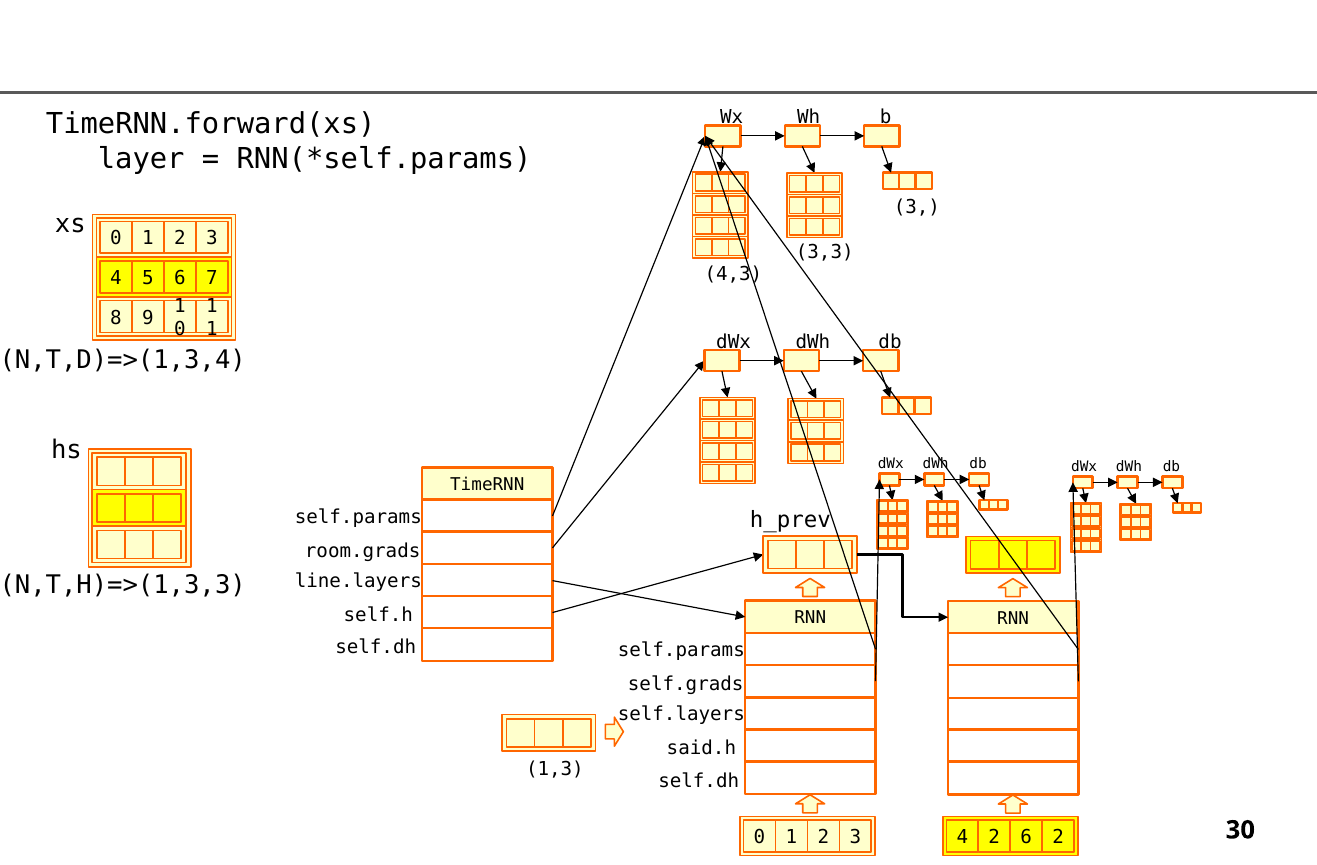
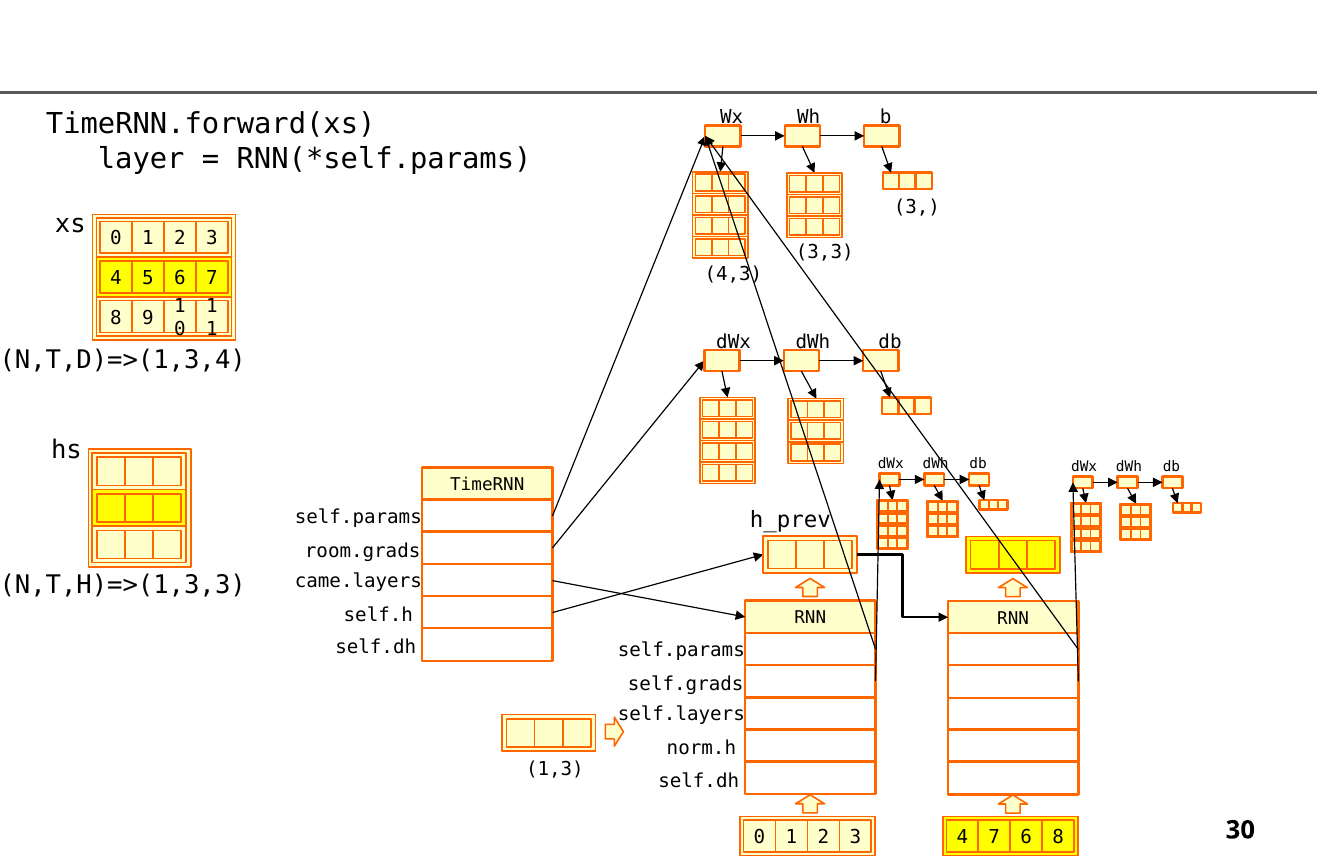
line.layers: line.layers -> came.layers
said.h: said.h -> norm.h
4 2: 2 -> 7
6 2: 2 -> 8
